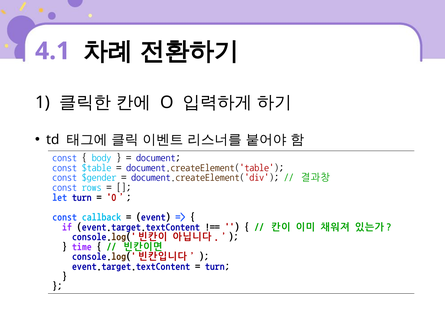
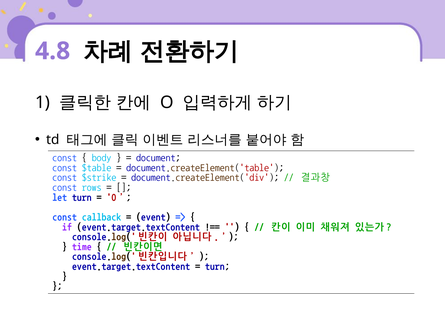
4.1: 4.1 -> 4.8
$gender: $gender -> $strike
